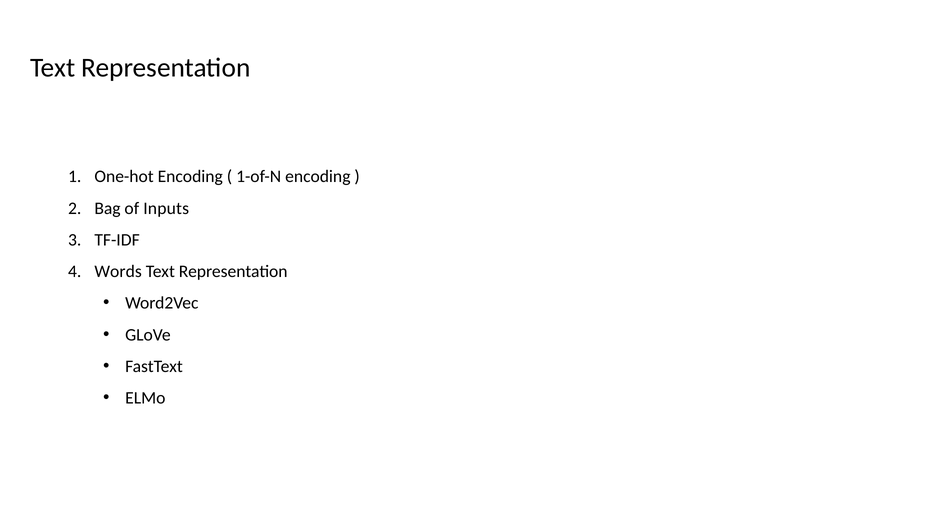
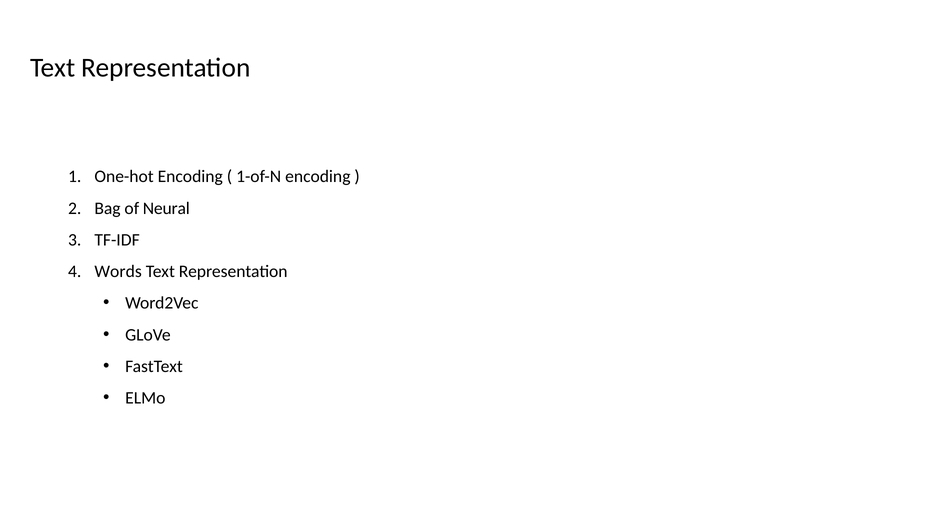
Inputs: Inputs -> Neural
